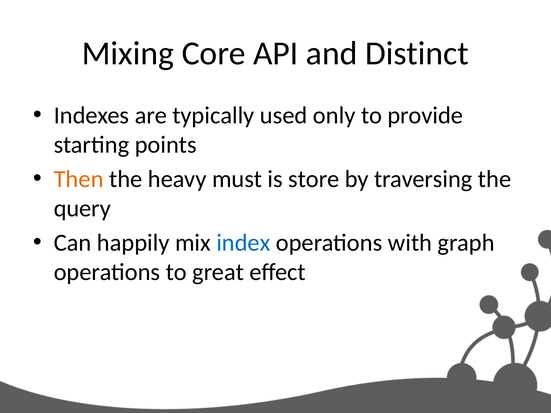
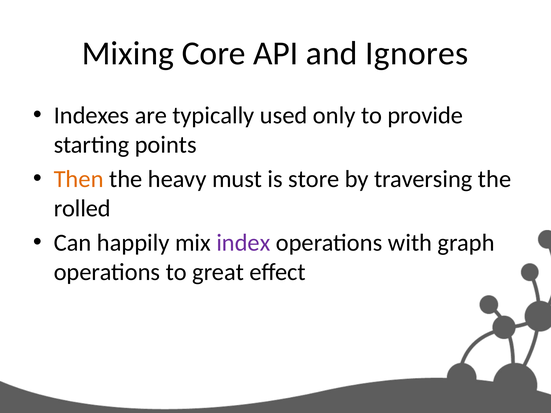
Distinct: Distinct -> Ignores
query: query -> rolled
index colour: blue -> purple
